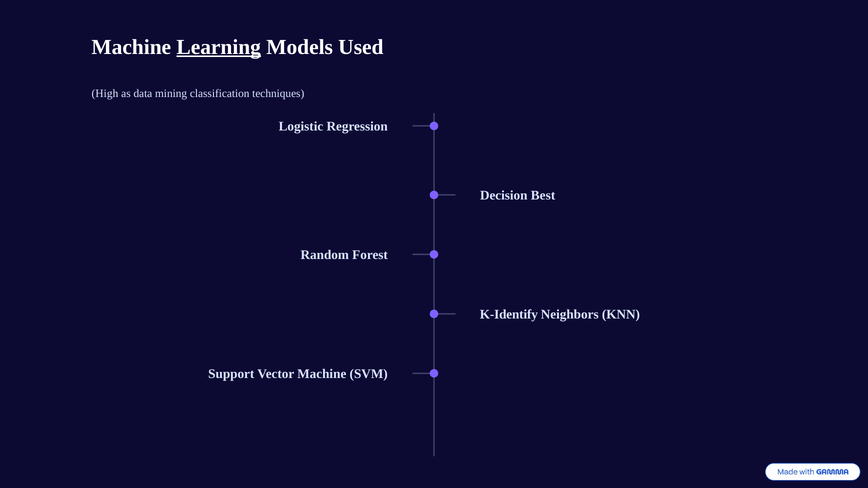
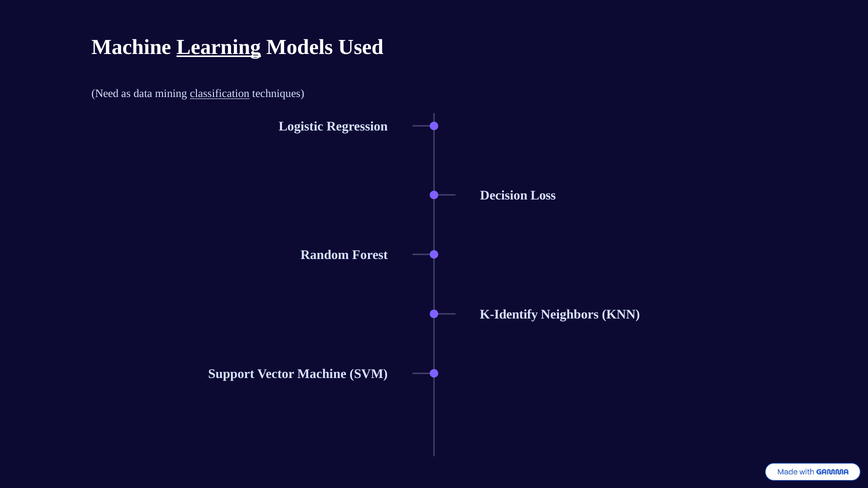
High: High -> Need
classification underline: none -> present
Best: Best -> Loss
